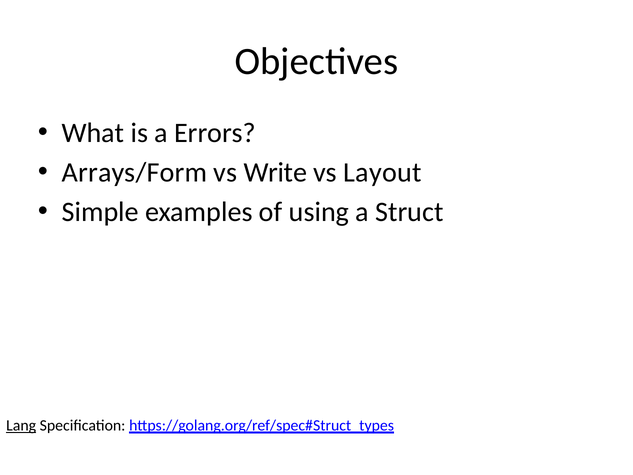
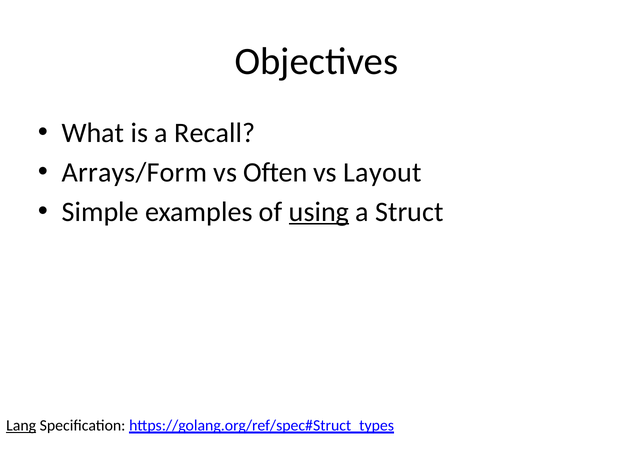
Errors: Errors -> Recall
Write: Write -> Often
using underline: none -> present
